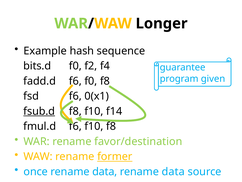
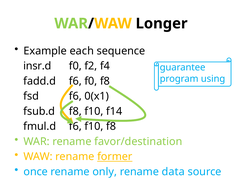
hash: hash -> each
bits.d: bits.d -> insr.d
given: given -> using
fsub.d underline: present -> none
data at (105, 171): data -> only
